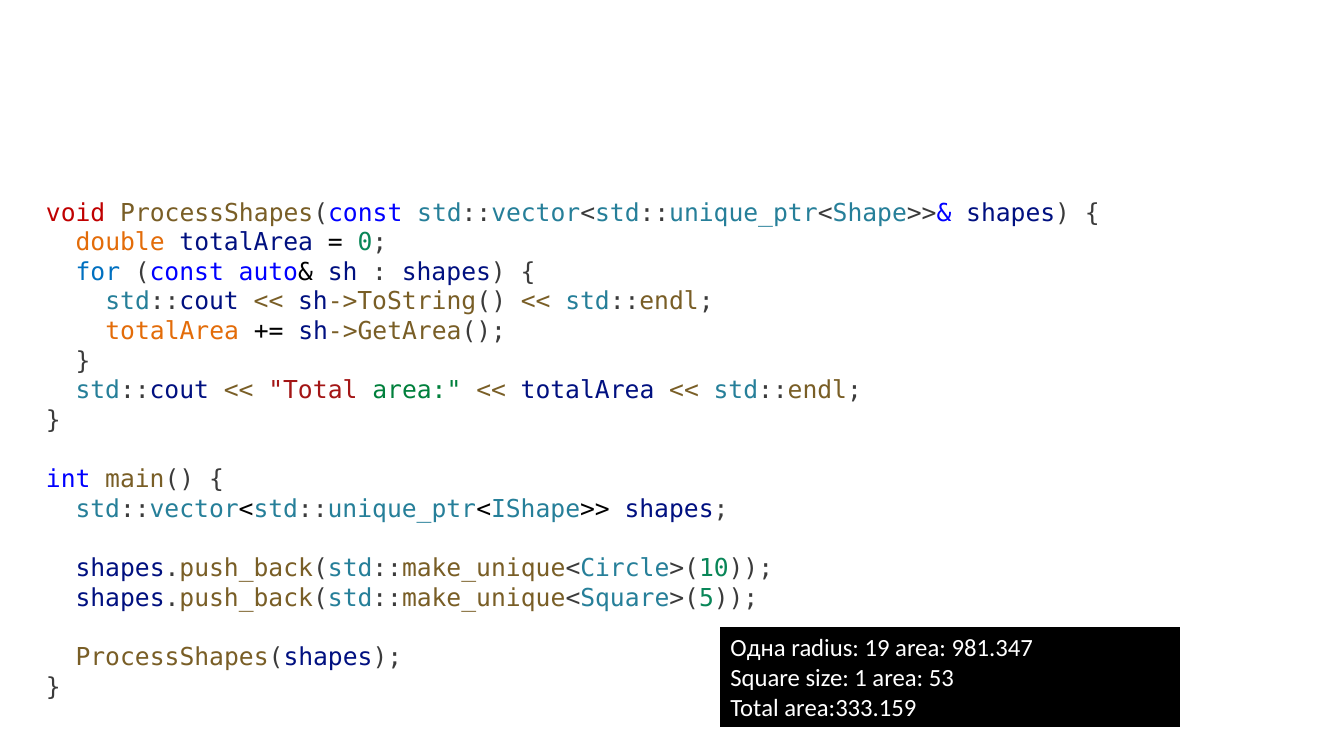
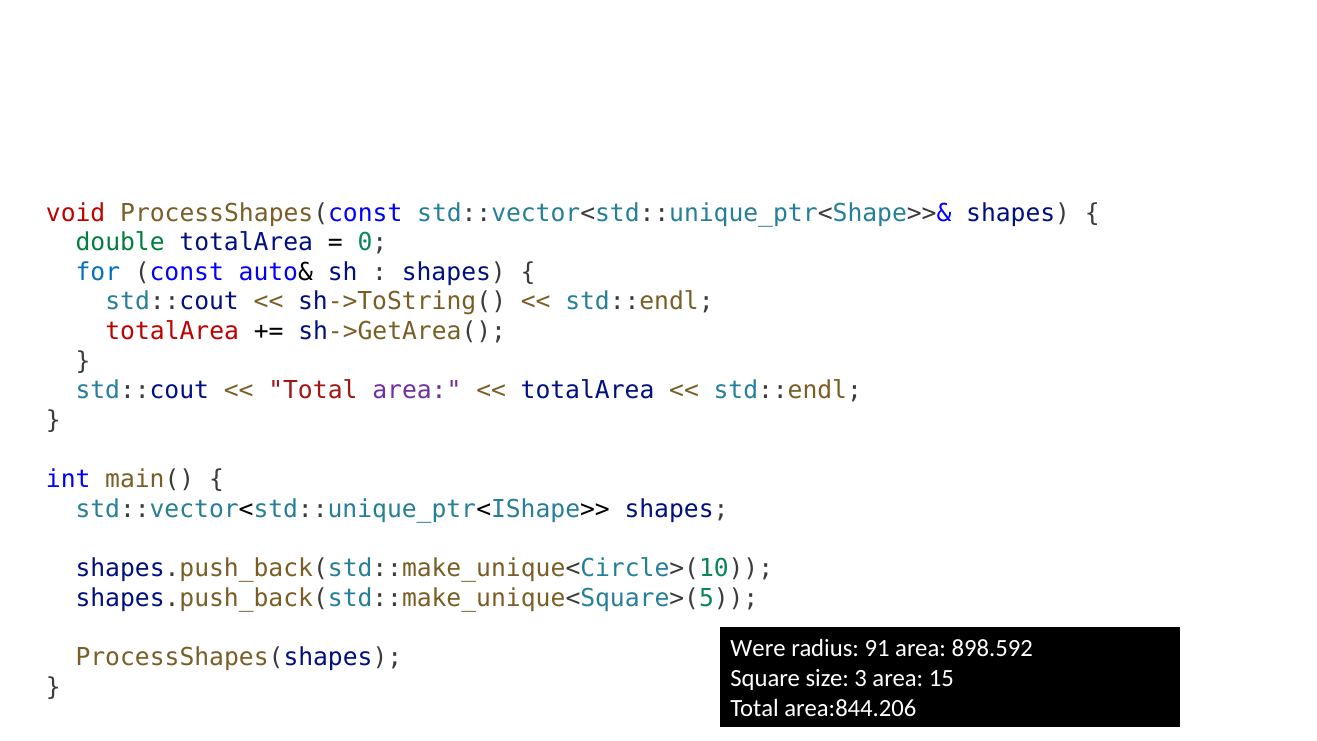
double colour: orange -> green
totalArea at (172, 331) colour: orange -> red
area at (417, 391) colour: green -> purple
Одна: Одна -> Were
19: 19 -> 91
981.347: 981.347 -> 898.592
1: 1 -> 3
53: 53 -> 15
area:333.159: area:333.159 -> area:844.206
